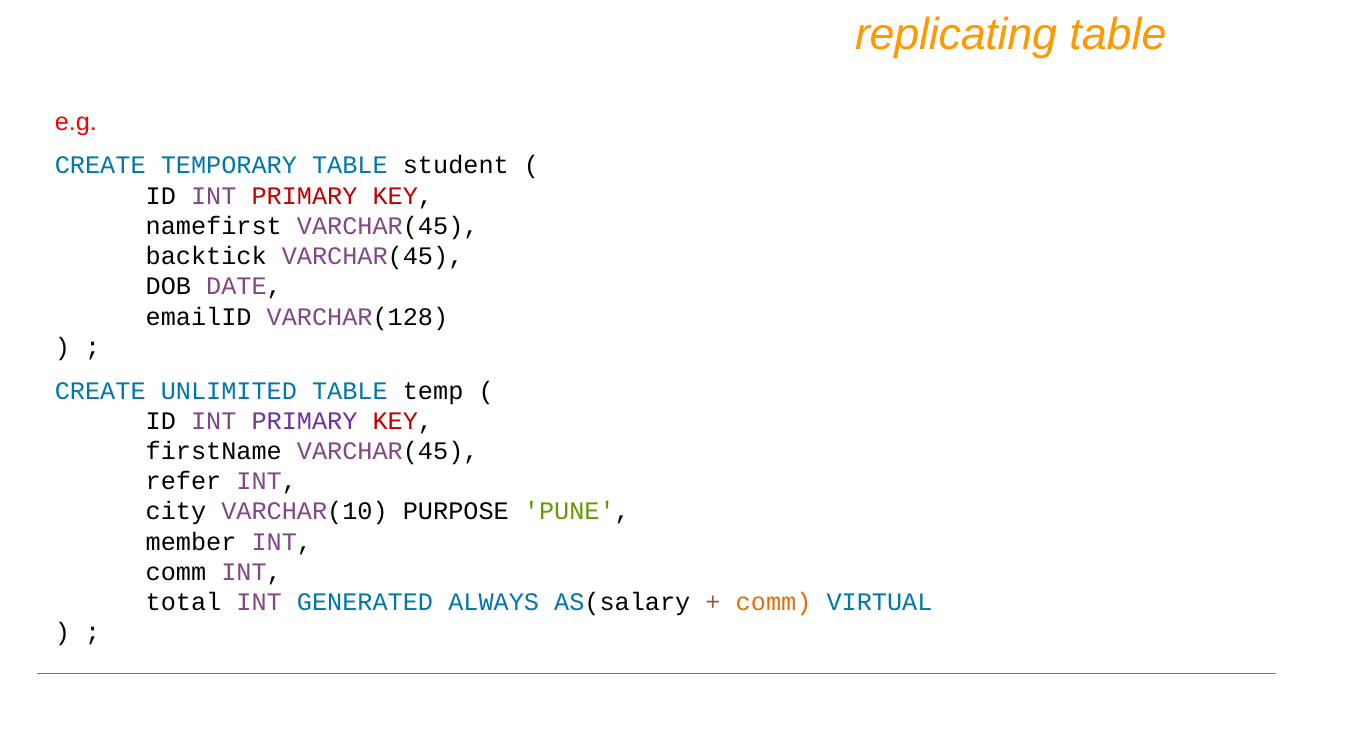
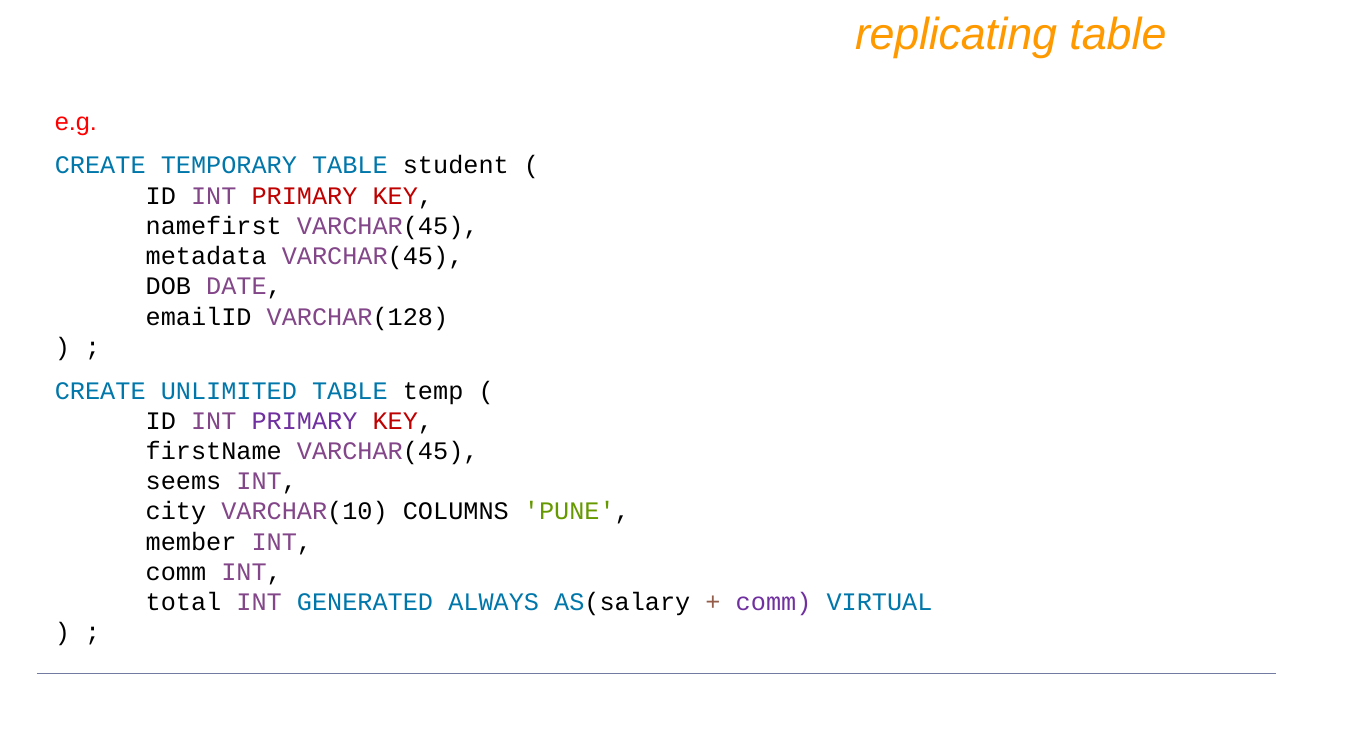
backtick: backtick -> metadata
refer: refer -> seems
PURPOSE: PURPOSE -> COLUMNS
comm at (774, 603) colour: orange -> purple
